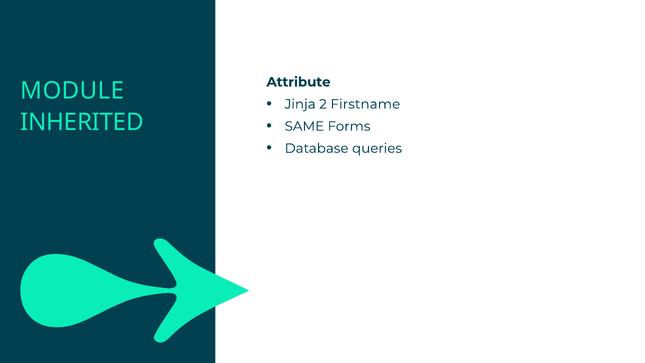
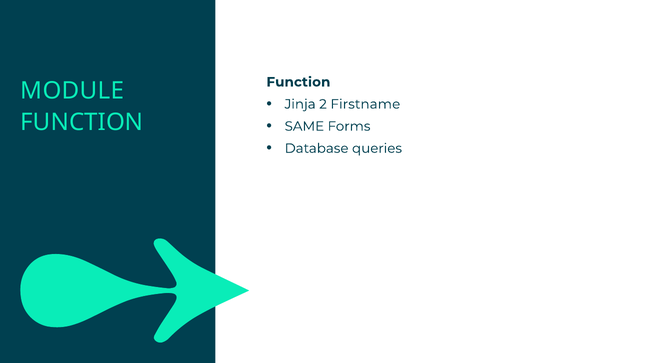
Attribute at (299, 82): Attribute -> Function
INHERITED at (82, 122): INHERITED -> FUNCTION
